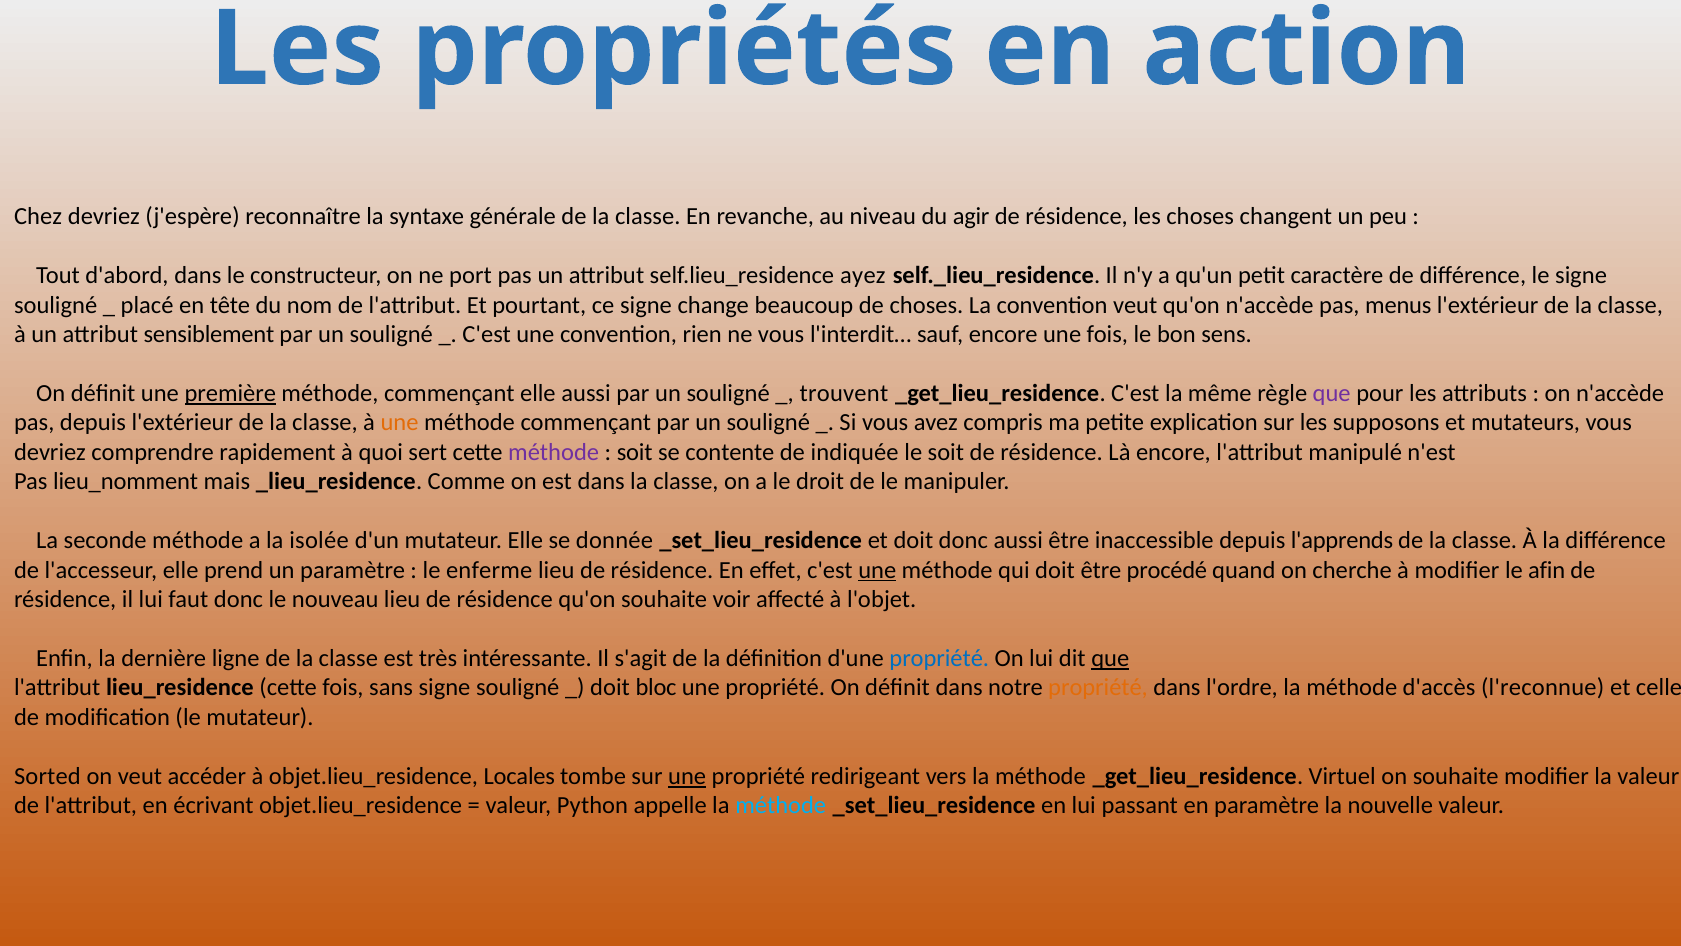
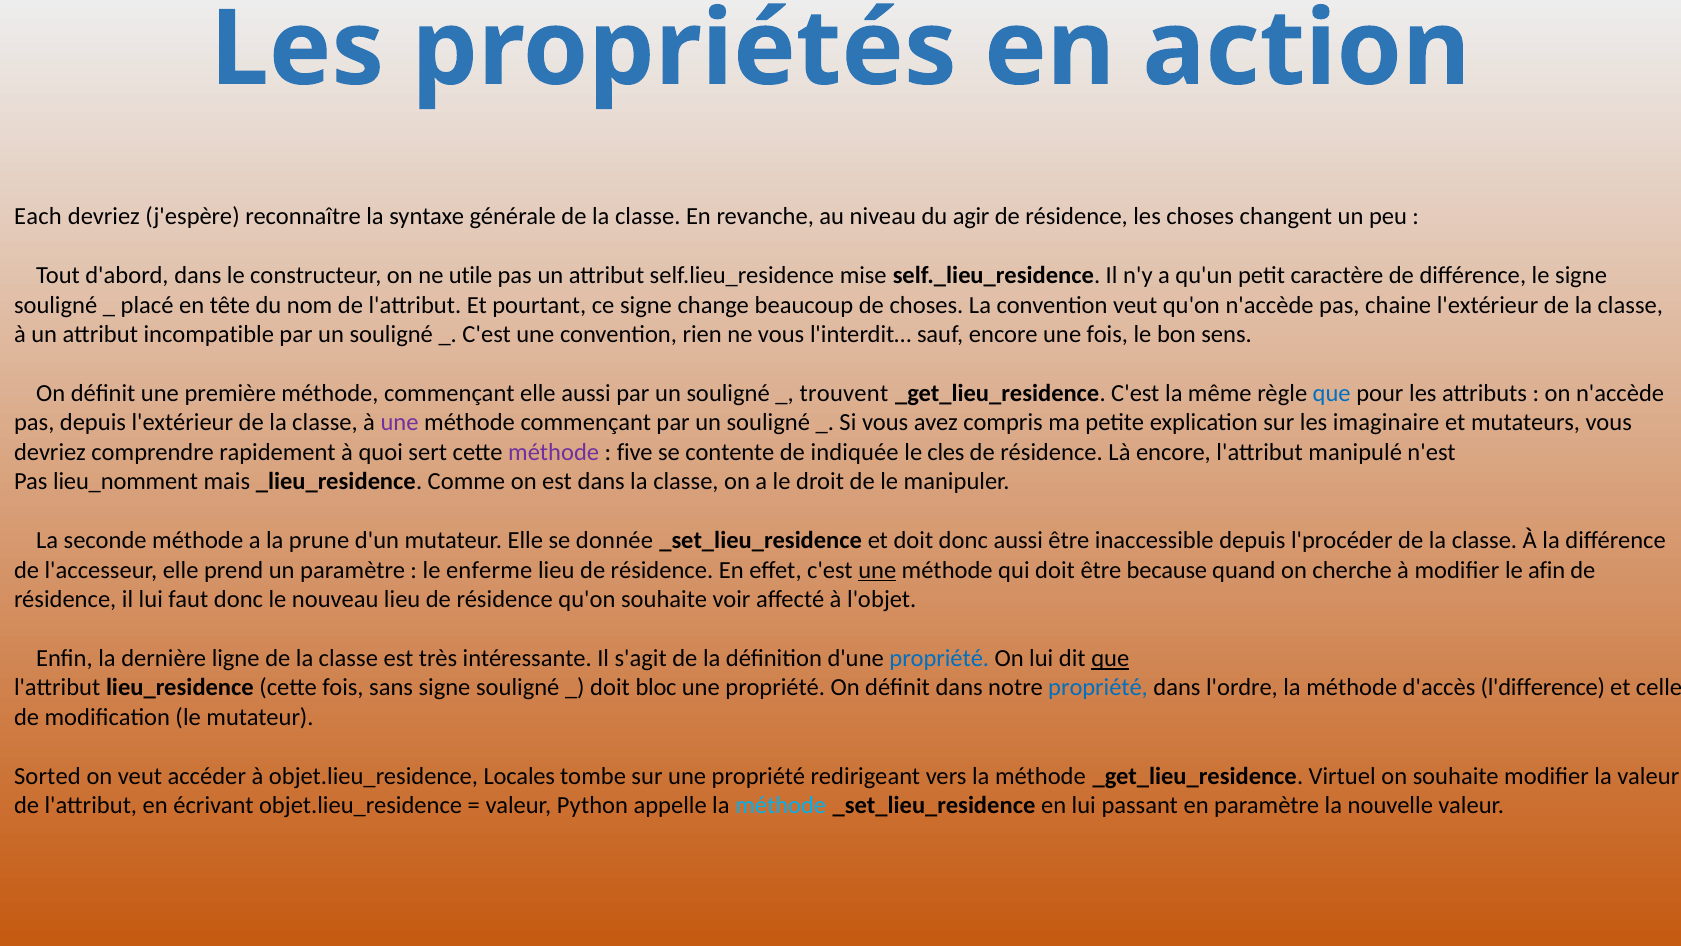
Chez: Chez -> Each
port: port -> utile
ayez: ayez -> mise
menus: menus -> chaine
sensiblement: sensiblement -> incompatible
première underline: present -> none
que at (1332, 393) colour: purple -> blue
une at (400, 423) colour: orange -> purple
supposons: supposons -> imaginaire
soit at (635, 452): soit -> five
le soit: soit -> cles
isolée: isolée -> prune
l'apprends: l'apprends -> l'procéder
procédé: procédé -> because
propriété at (1098, 688) colour: orange -> blue
l'reconnue: l'reconnue -> l'difference
une at (687, 776) underline: present -> none
